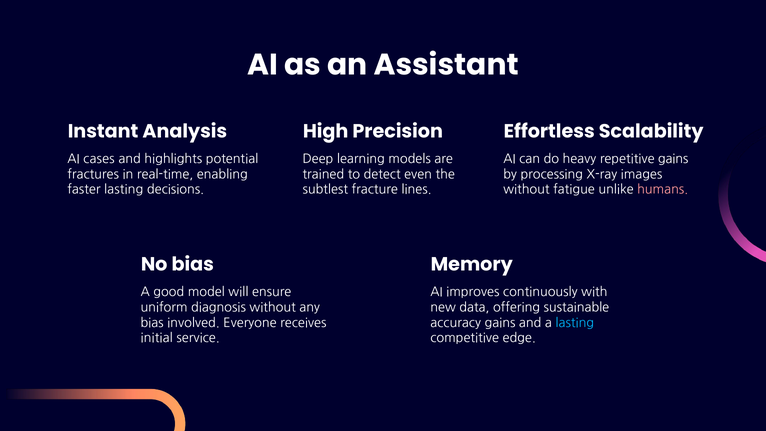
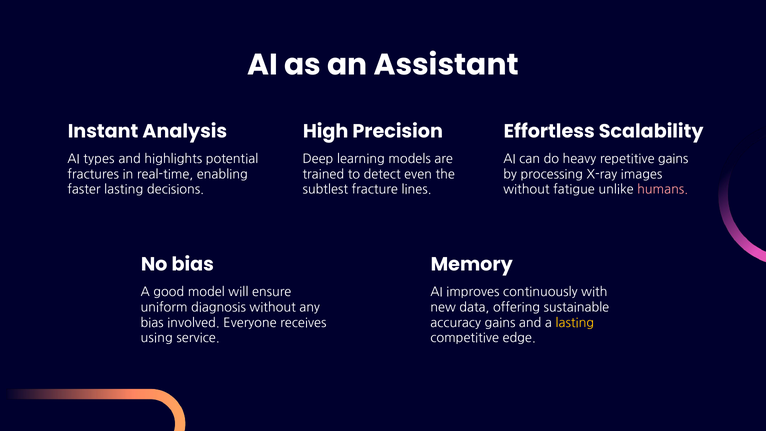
cases: cases -> types
lasting at (575, 323) colour: light blue -> yellow
initial: initial -> using
